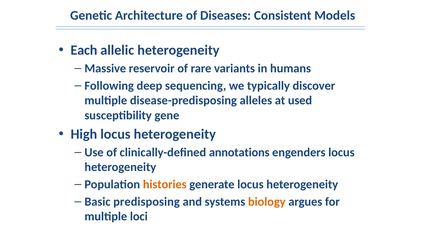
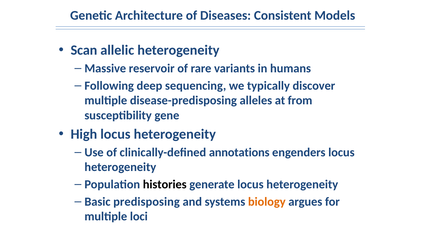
Each: Each -> Scan
used: used -> from
histories colour: orange -> black
